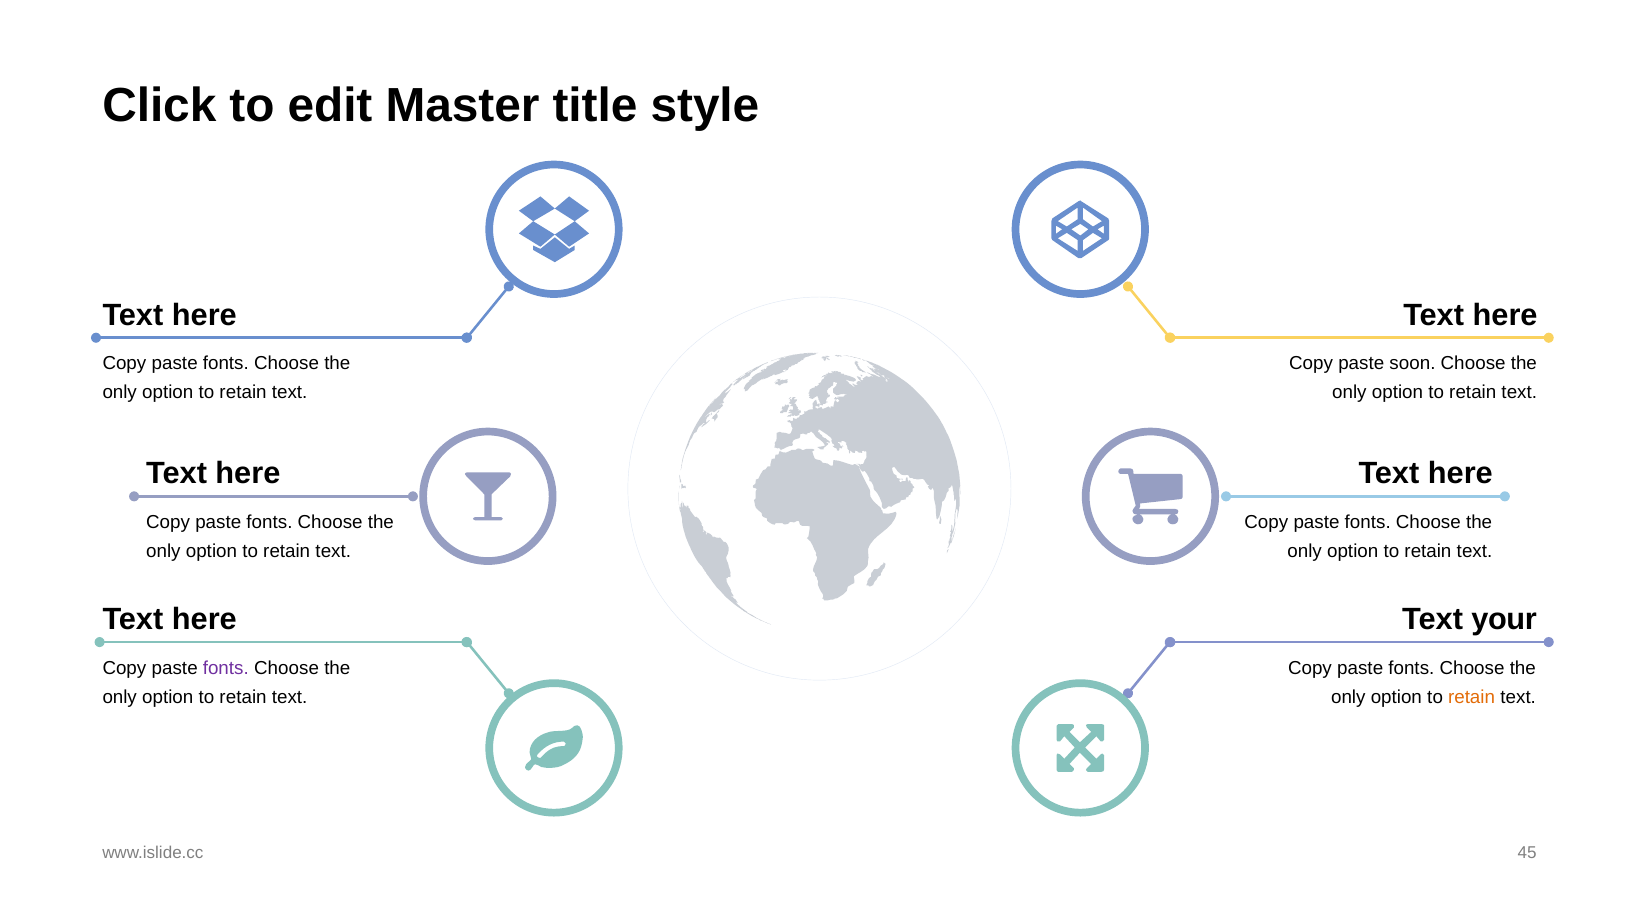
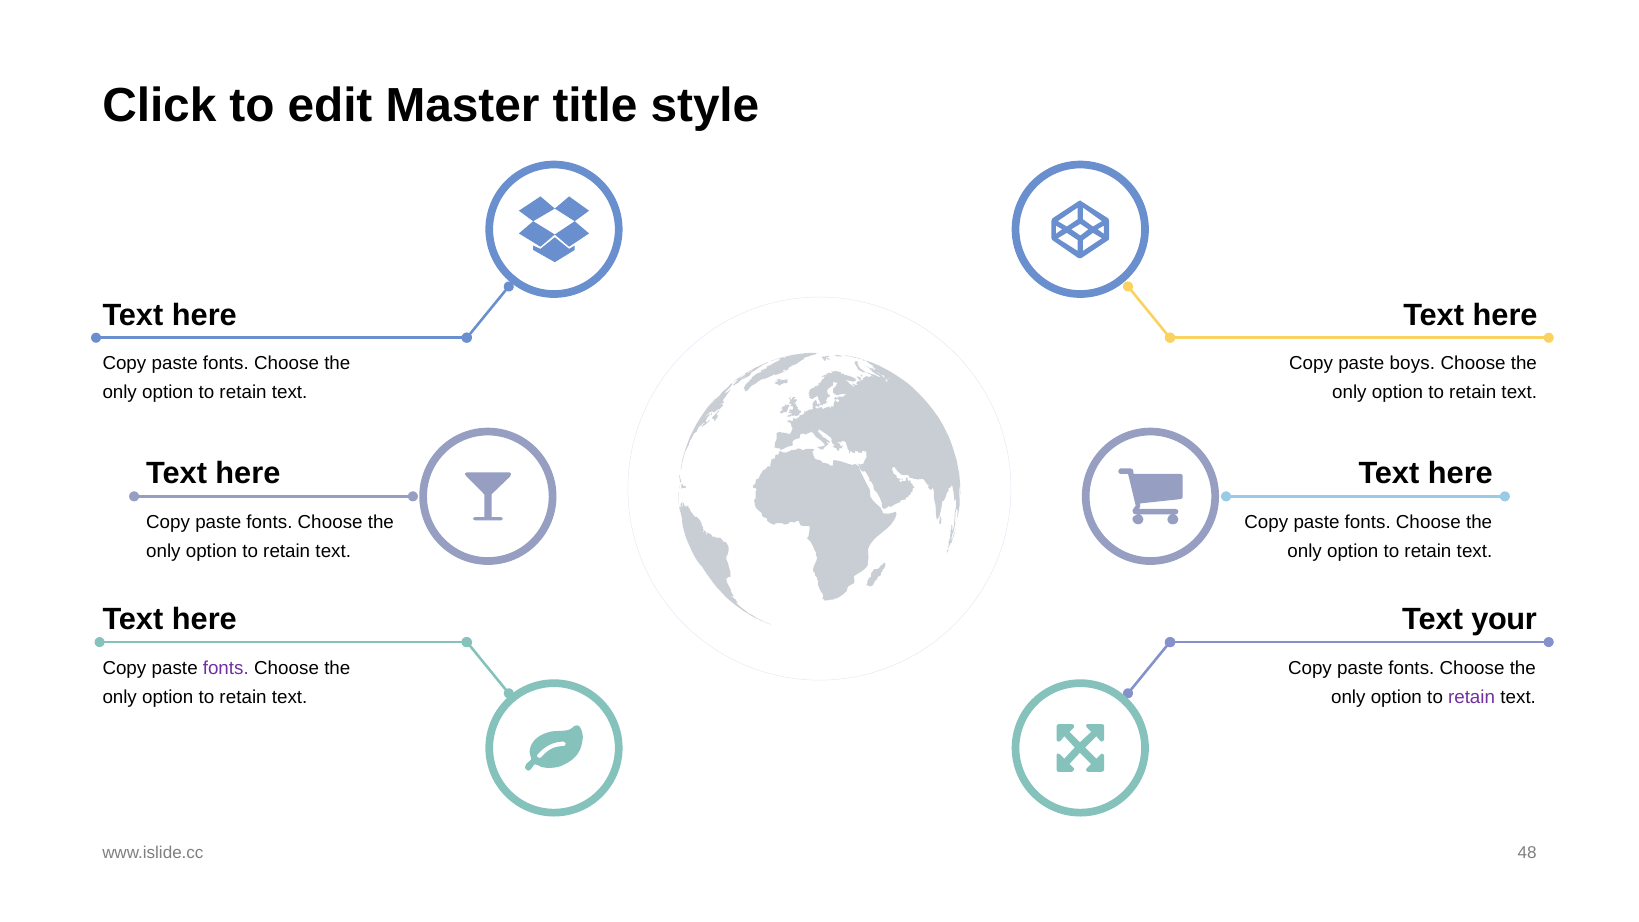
soon: soon -> boys
retain at (1472, 697) colour: orange -> purple
45: 45 -> 48
